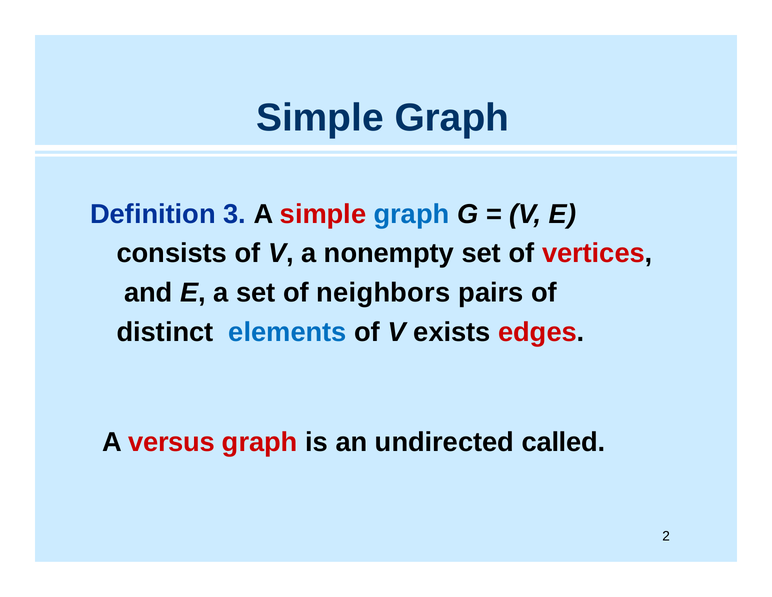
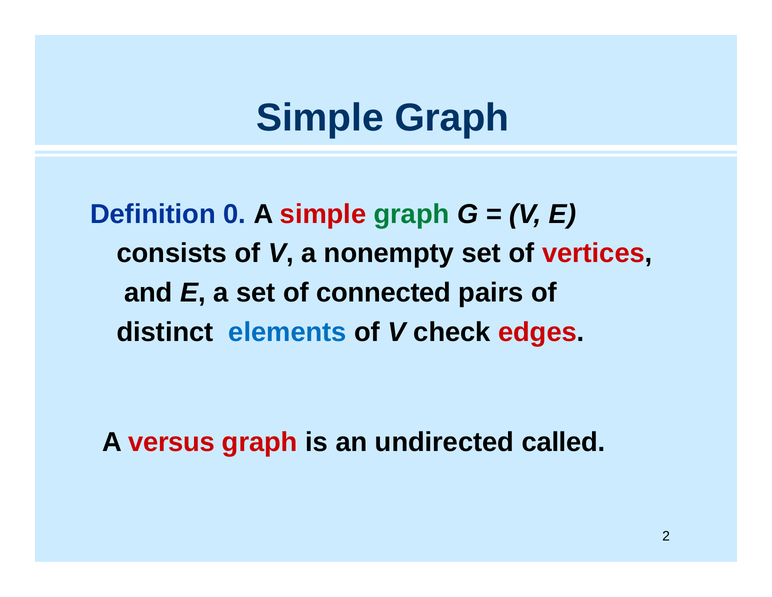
3: 3 -> 0
graph at (412, 214) colour: blue -> green
neighbors: neighbors -> connected
exists: exists -> check
